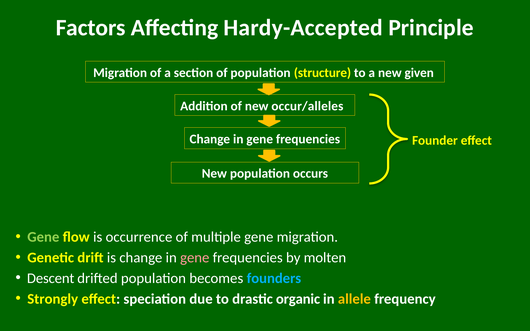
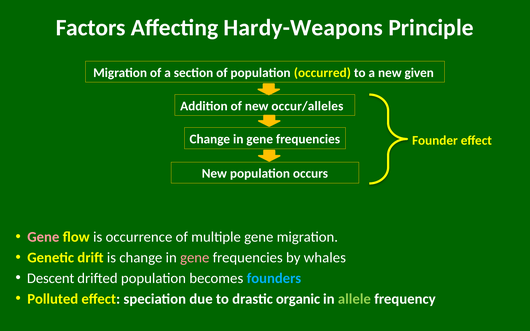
Hardy-Accepted: Hardy-Accepted -> Hardy-Weapons
structure: structure -> occurred
Gene at (43, 237) colour: light green -> pink
molten: molten -> whales
Strongly: Strongly -> Polluted
allele colour: yellow -> light green
